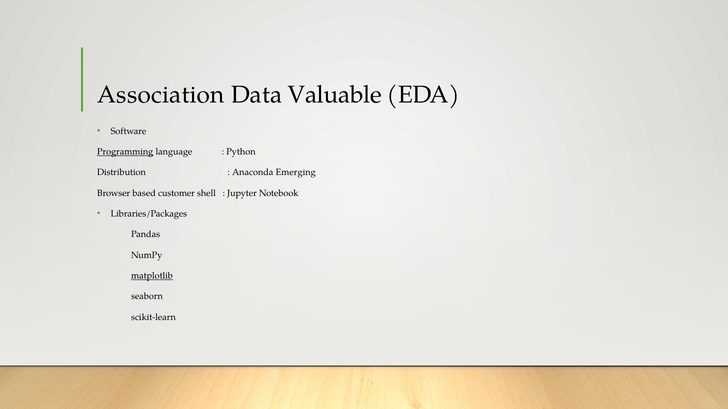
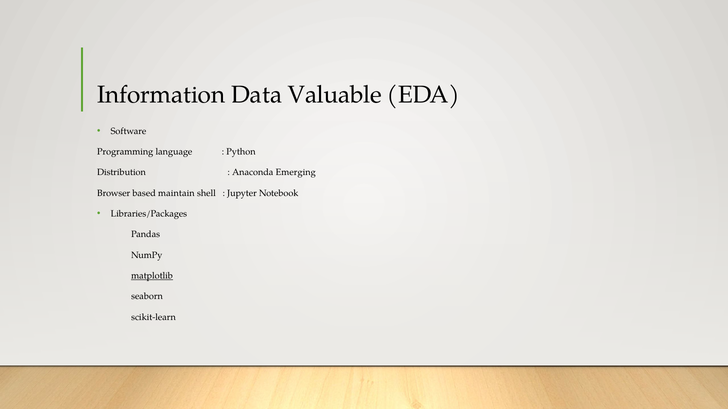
Association: Association -> Information
Programming underline: present -> none
customer: customer -> maintain
